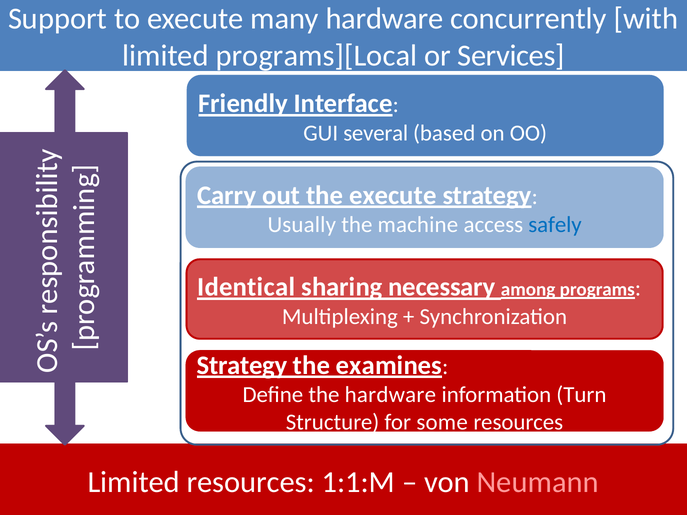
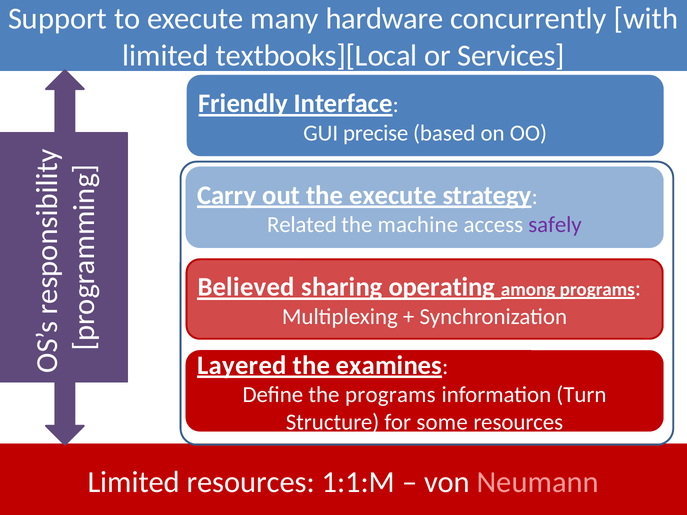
programs][Local: programs][Local -> textbooks][Local
several: several -> precise
Usually: Usually -> Related
safely colour: blue -> purple
Identical: Identical -> Believed
sharing necessary: necessary -> operating
Strategy at (242, 365): Strategy -> Layered
the hardware: hardware -> programs
